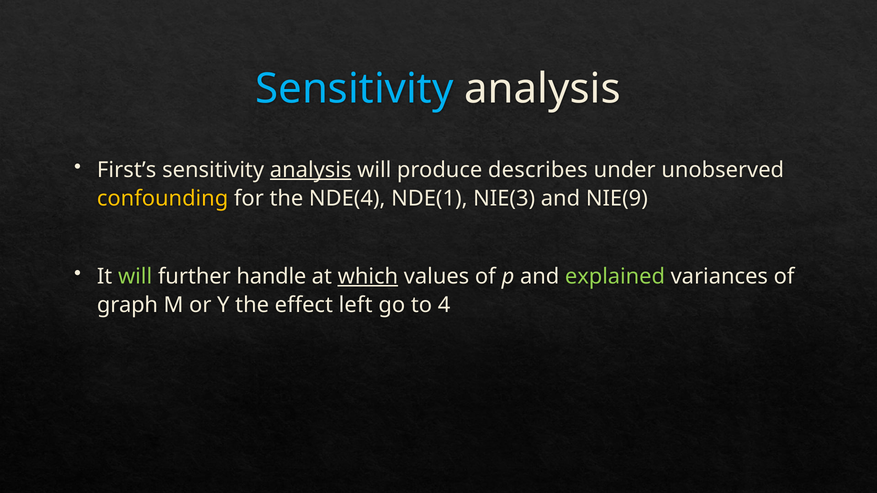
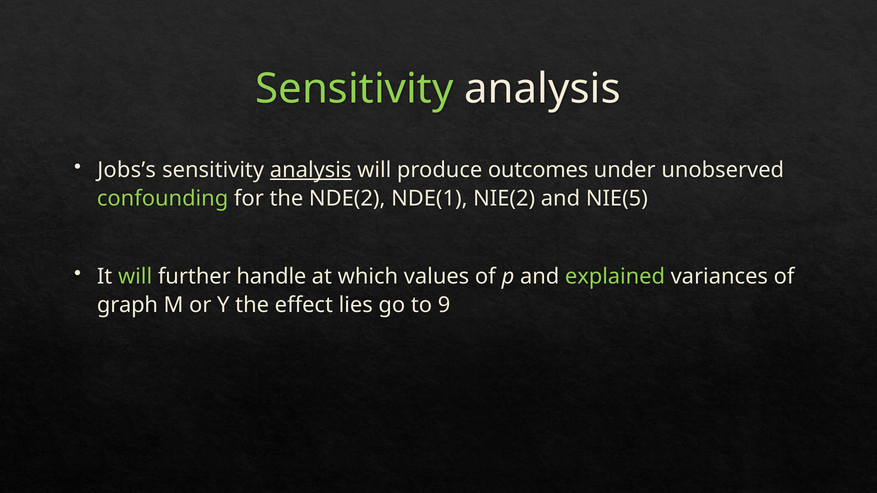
Sensitivity at (354, 89) colour: light blue -> light green
First’s: First’s -> Jobs’s
describes: describes -> outcomes
confounding colour: yellow -> light green
NDE(4: NDE(4 -> NDE(2
NIE(3: NIE(3 -> NIE(2
NIE(9: NIE(9 -> NIE(5
which underline: present -> none
left: left -> lies
4: 4 -> 9
